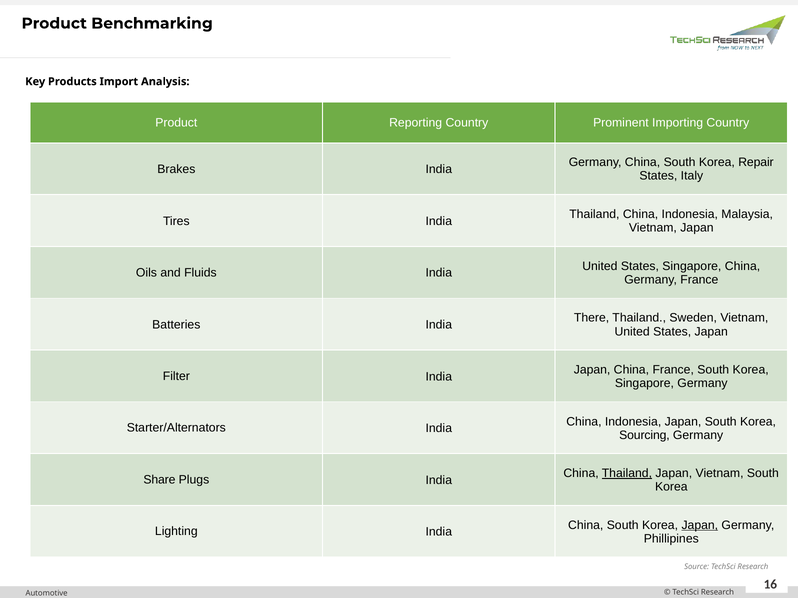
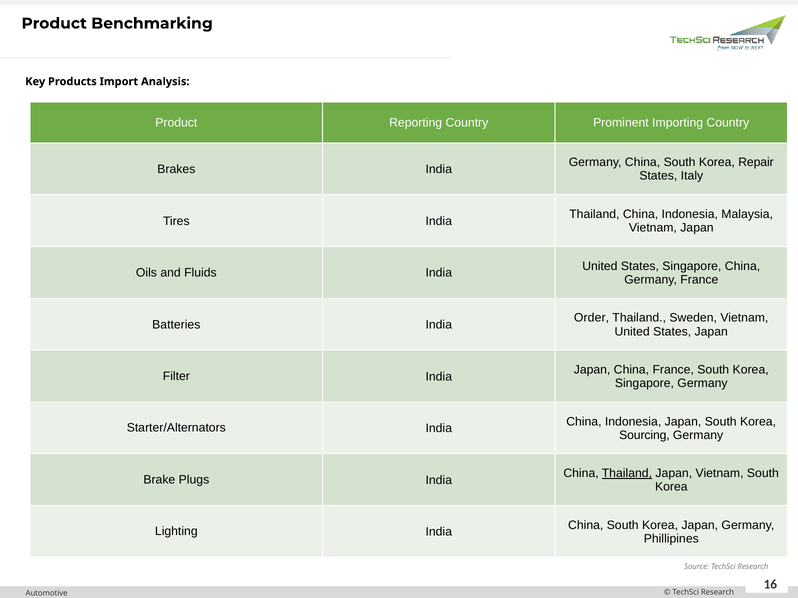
There: There -> Order
Share: Share -> Brake
Japan at (700, 525) underline: present -> none
